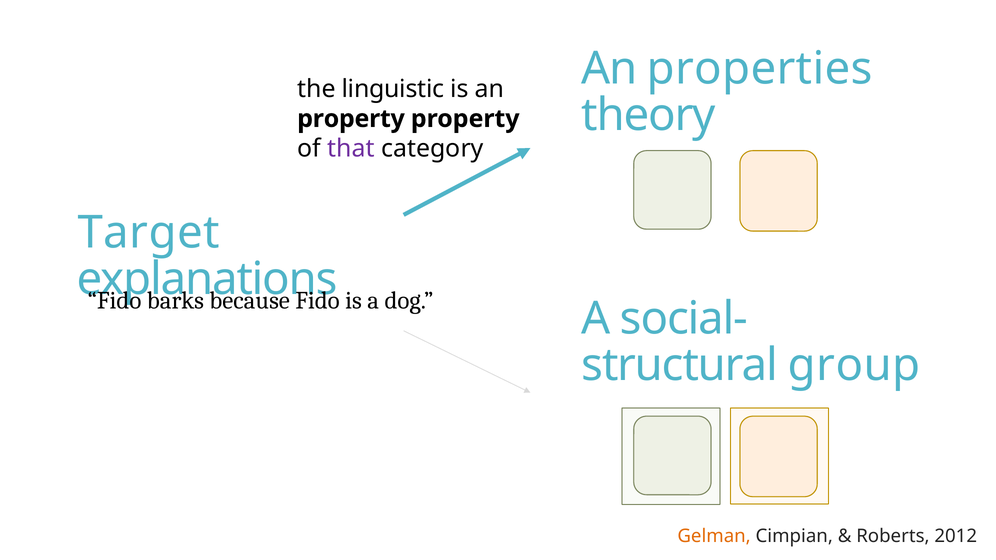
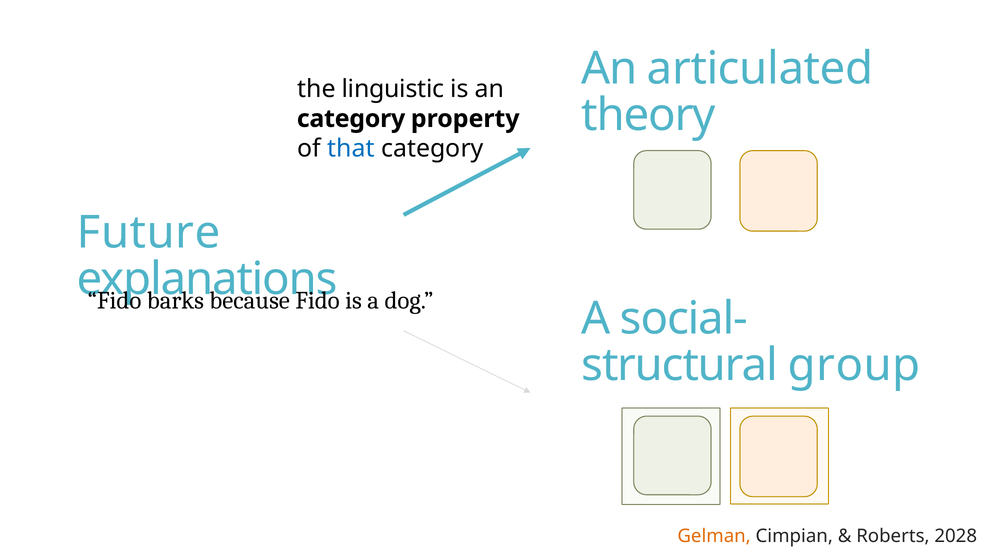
properties: properties -> articulated
property at (351, 119): property -> category
that colour: purple -> blue
Target: Target -> Future
2012: 2012 -> 2028
